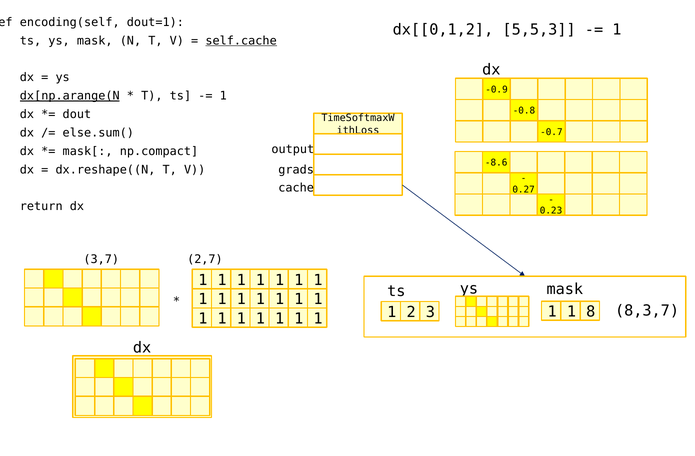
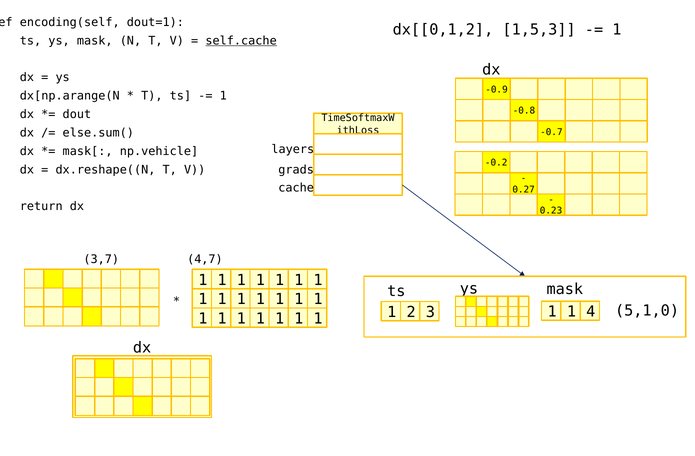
5,5,3: 5,5,3 -> 1,5,3
dx[np.arange(N underline: present -> none
output: output -> layers
np.compact: np.compact -> np.vehicle
-8.6: -8.6 -> -0.2
2,7: 2,7 -> 4,7
8,3,7: 8,3,7 -> 5,1,0
8: 8 -> 4
